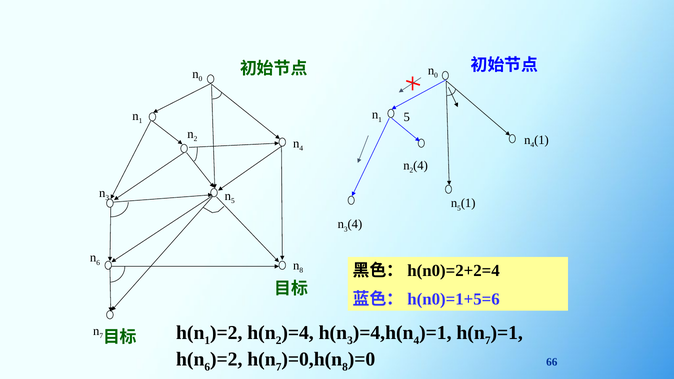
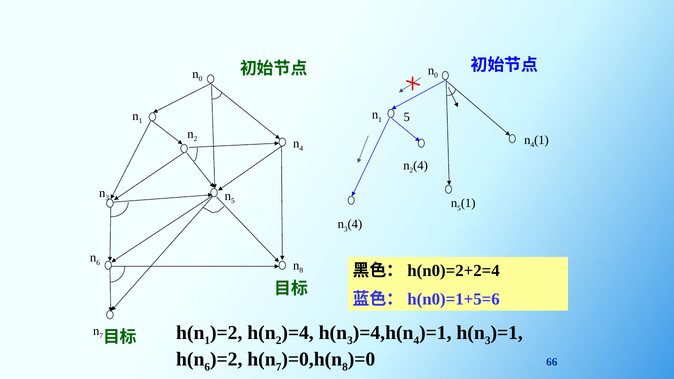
7 at (488, 340): 7 -> 3
